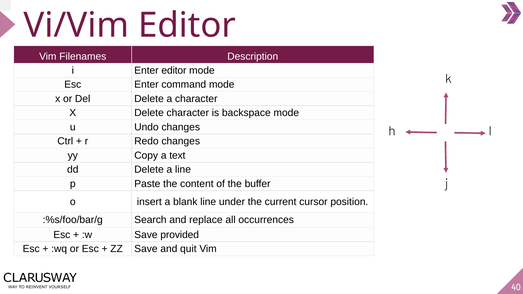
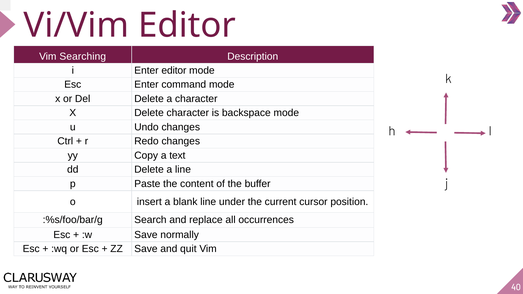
Filenames: Filenames -> Searching
provided: provided -> normally
